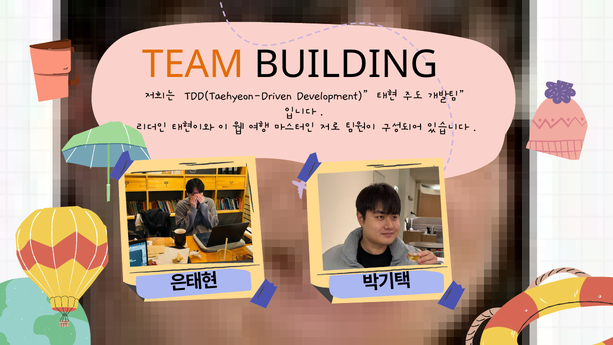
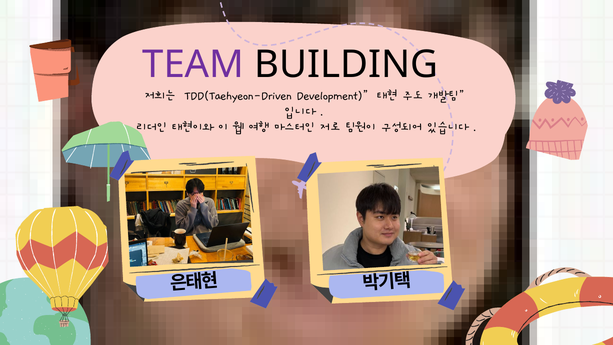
TEAM colour: orange -> purple
